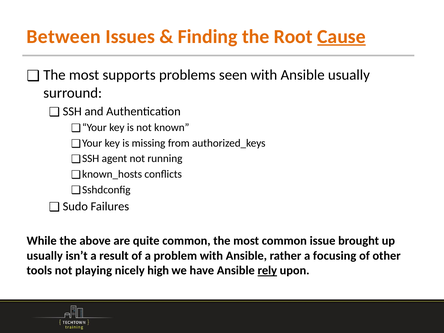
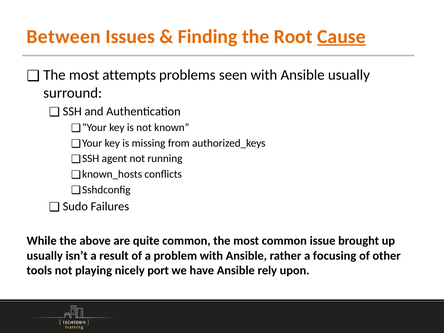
supports: supports -> attempts
high: high -> port
rely underline: present -> none
